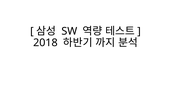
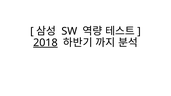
2018 underline: none -> present
